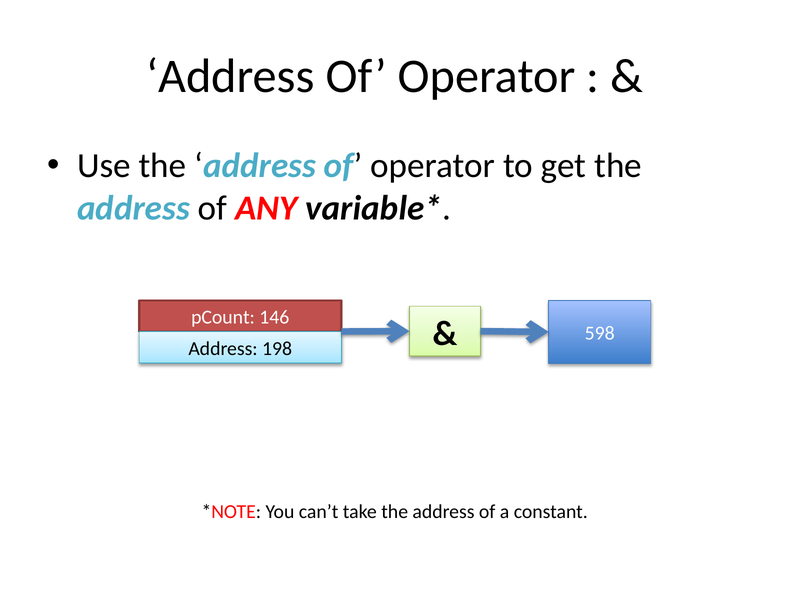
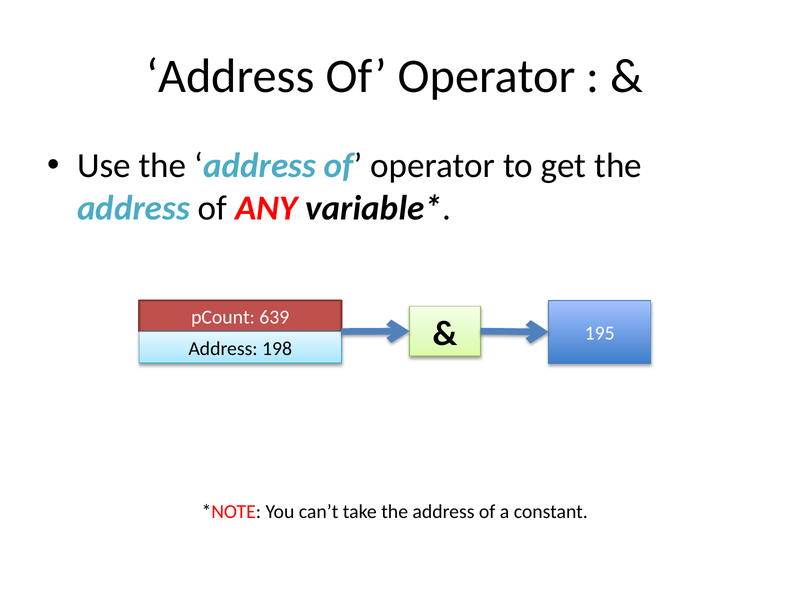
146: 146 -> 639
598: 598 -> 195
